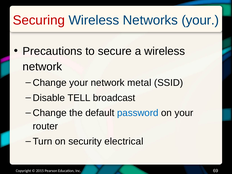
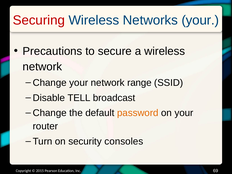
metal: metal -> range
password colour: blue -> orange
electrical: electrical -> consoles
